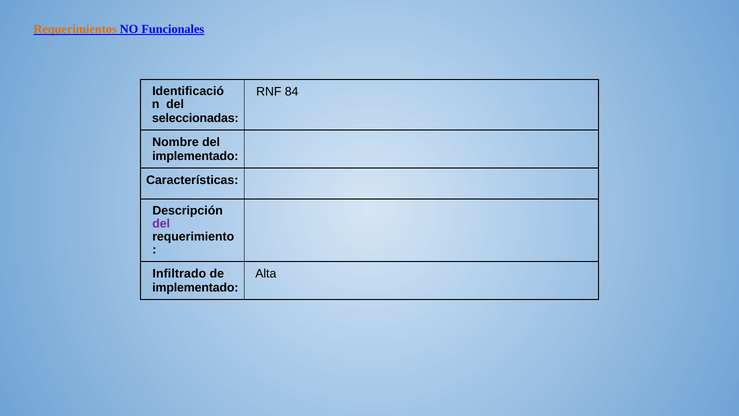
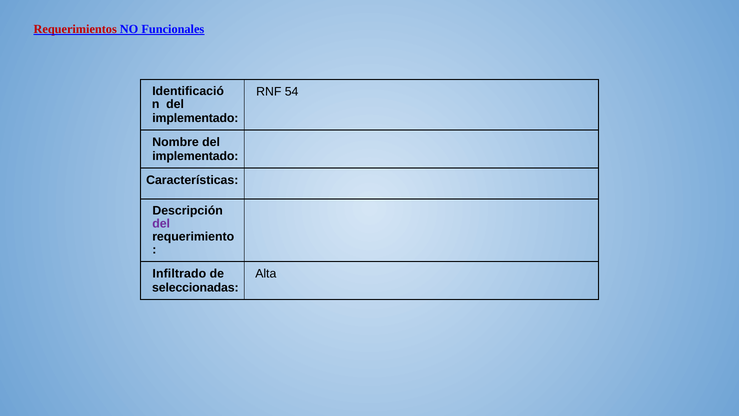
Requerimientos colour: orange -> red
84: 84 -> 54
seleccionadas at (195, 118): seleccionadas -> implementado
implementado at (195, 287): implementado -> seleccionadas
